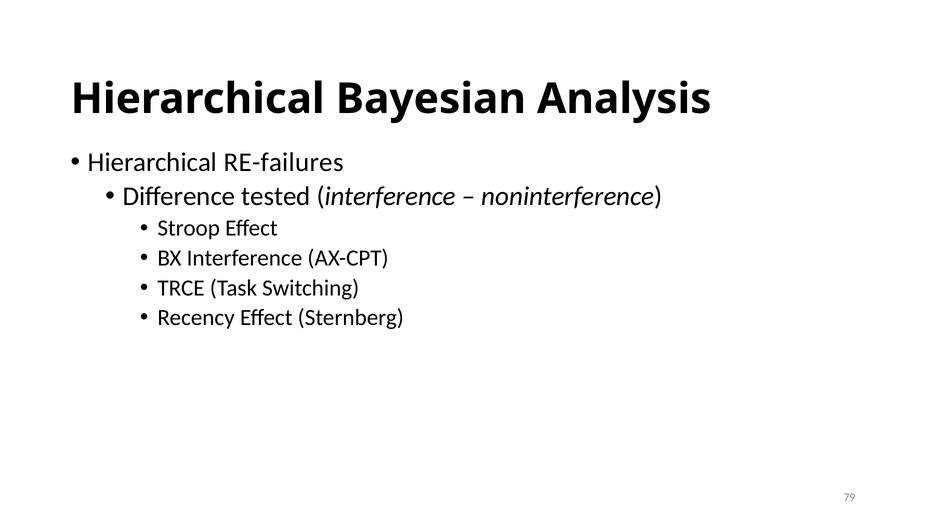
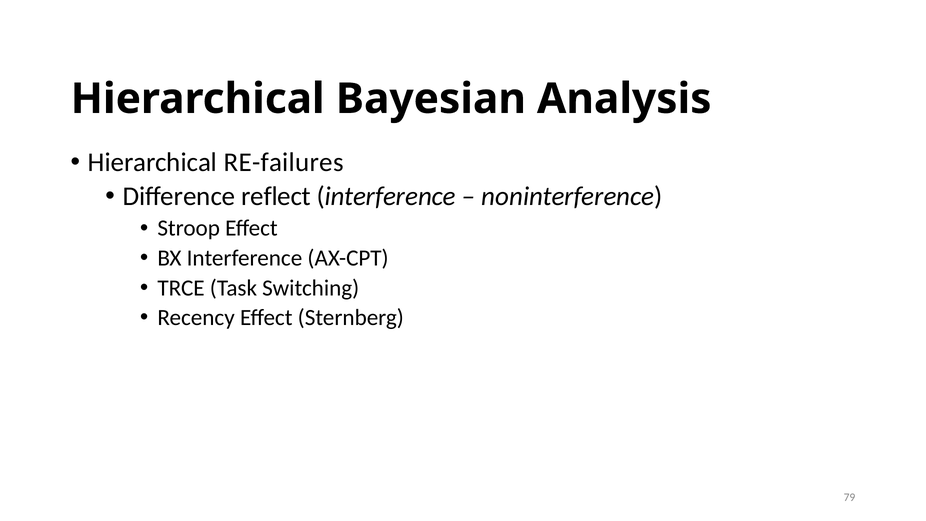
tested: tested -> reflect
